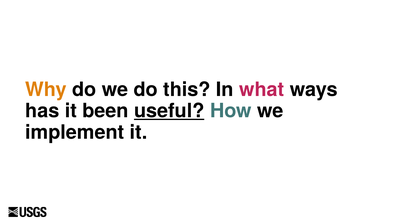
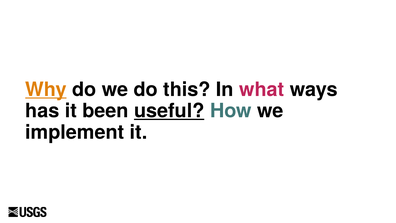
Why underline: none -> present
